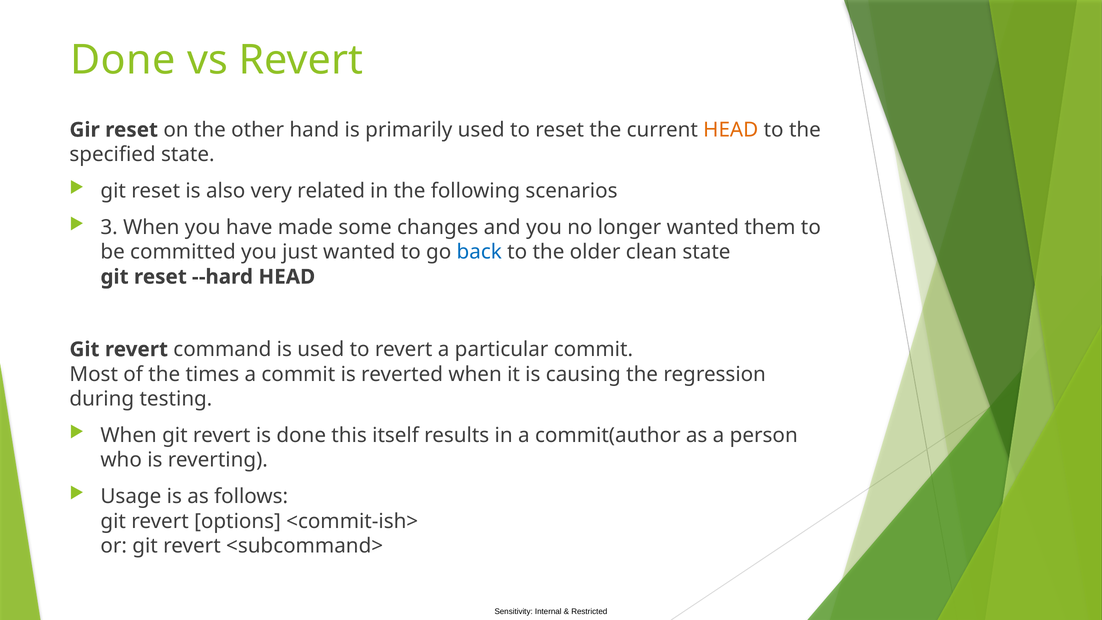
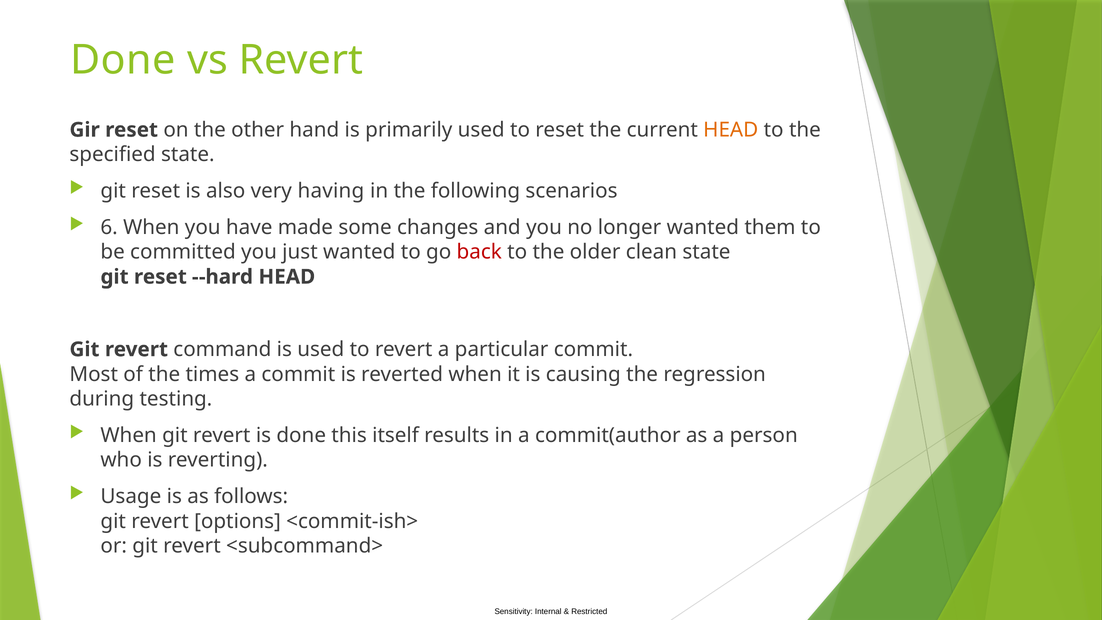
related: related -> having
3: 3 -> 6
back colour: blue -> red
